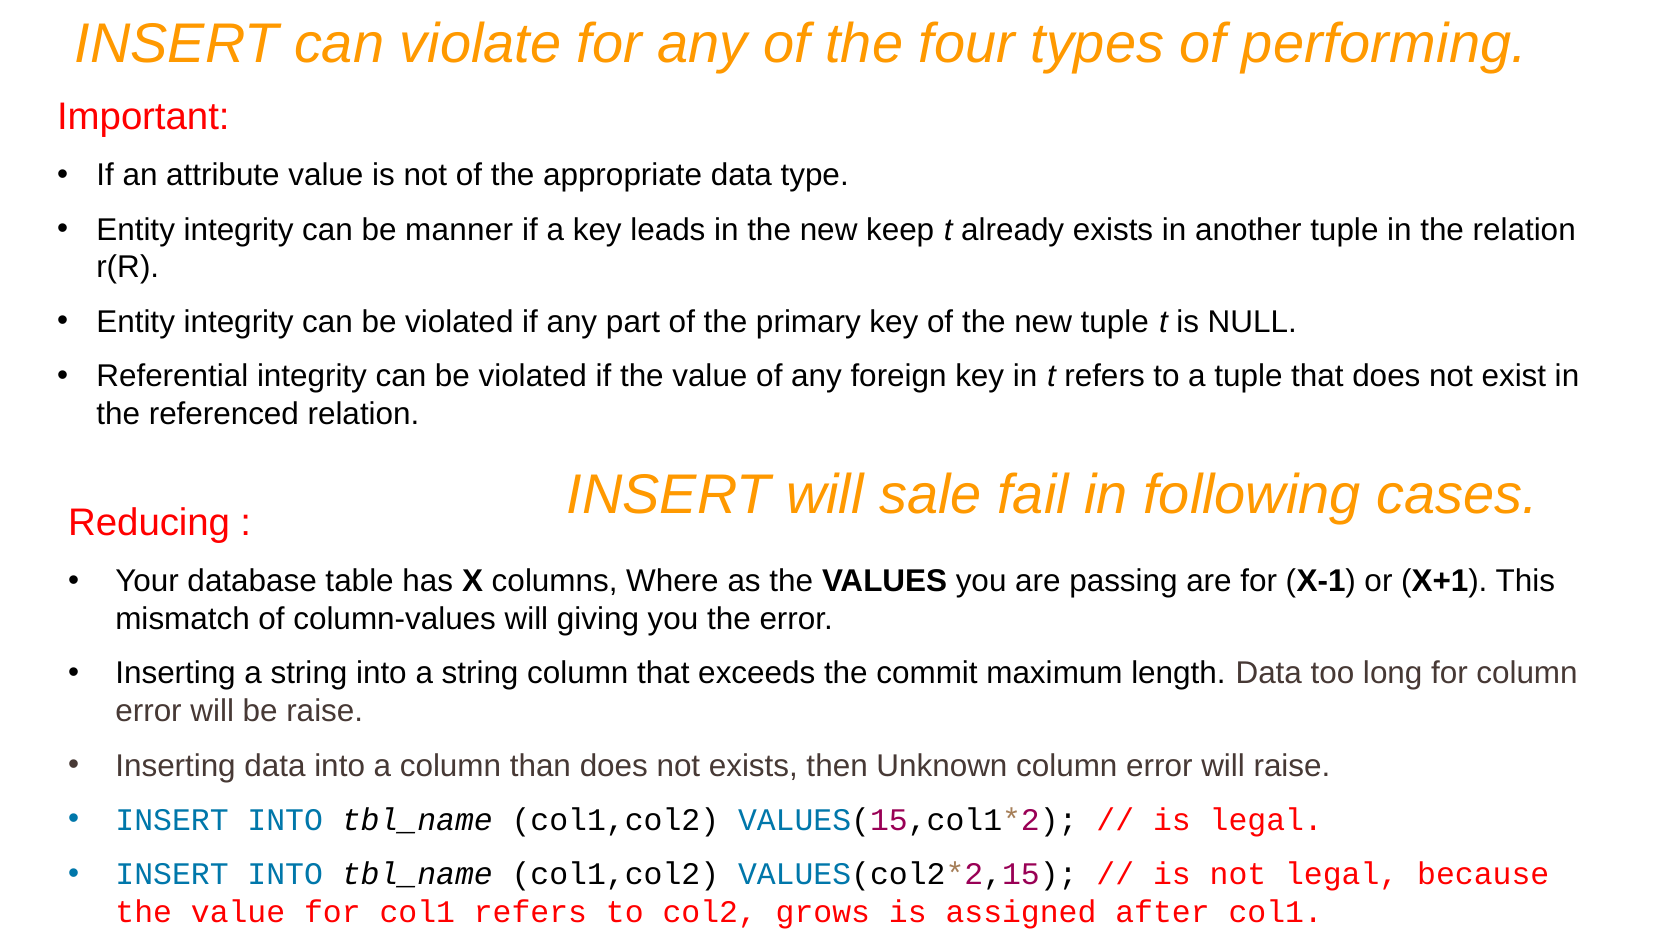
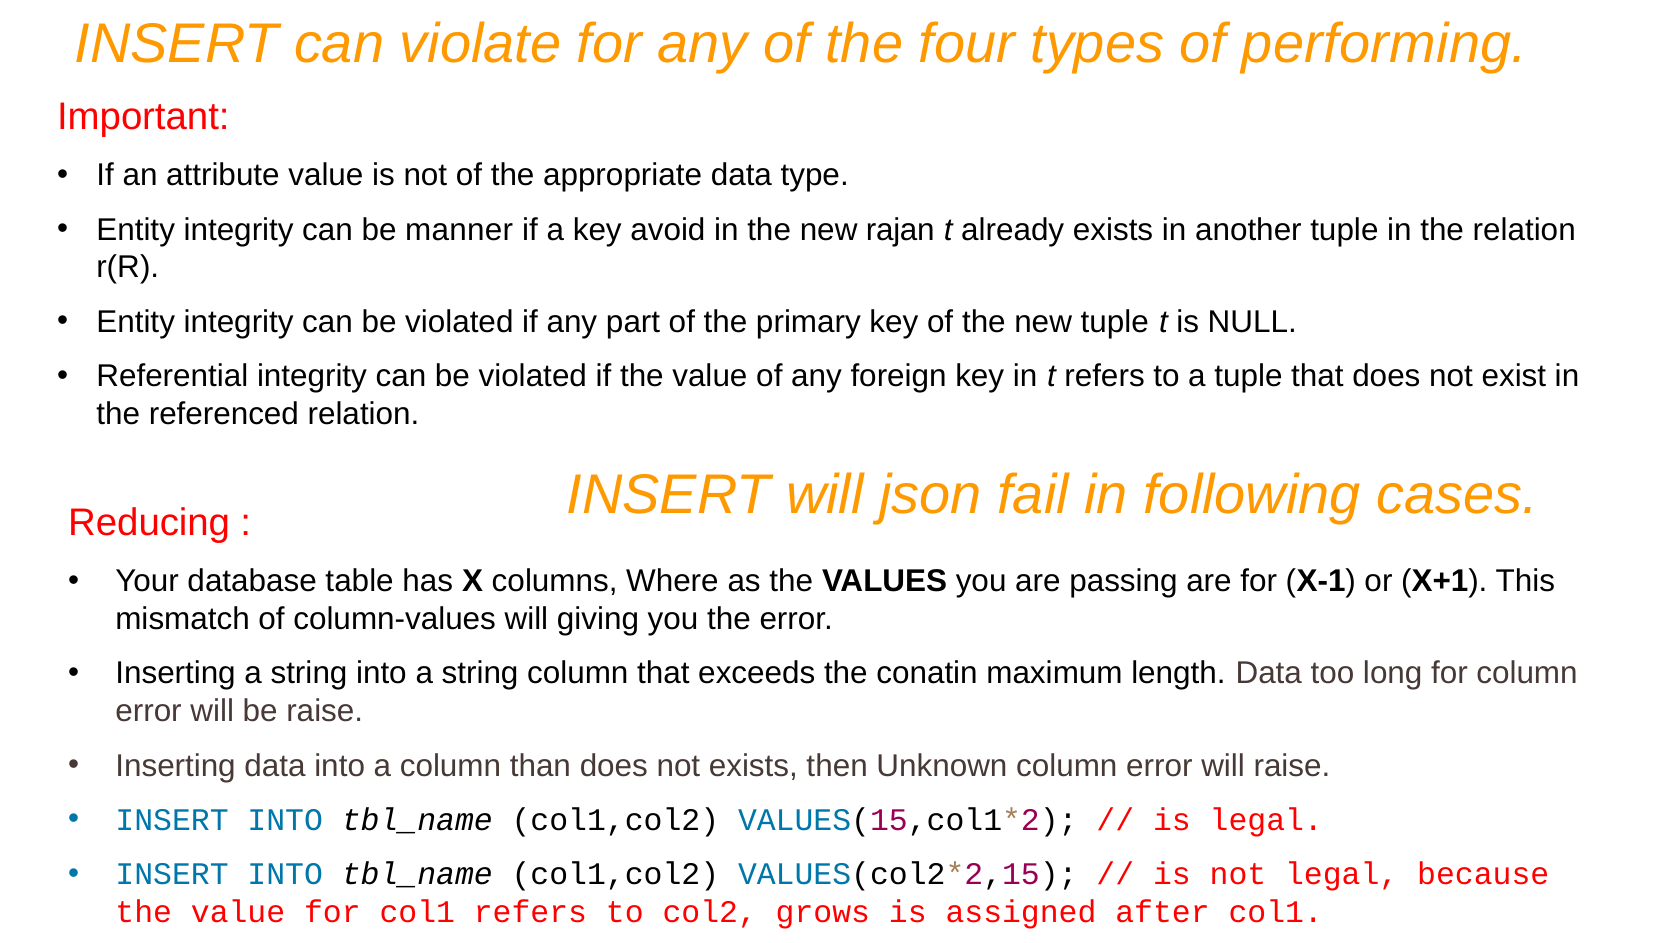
leads: leads -> avoid
keep: keep -> rajan
sale: sale -> json
commit: commit -> conatin
